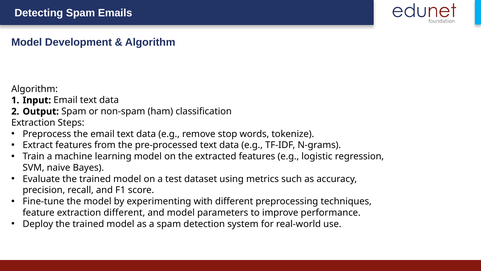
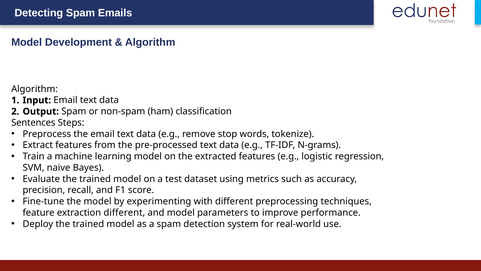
Extraction at (33, 123): Extraction -> Sentences
